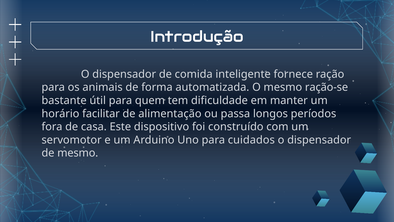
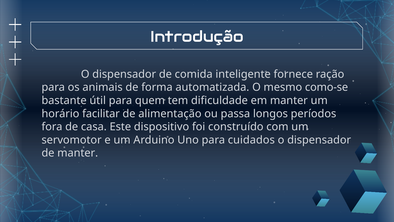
ração-se: ração-se -> como-se
de mesmo: mesmo -> manter
